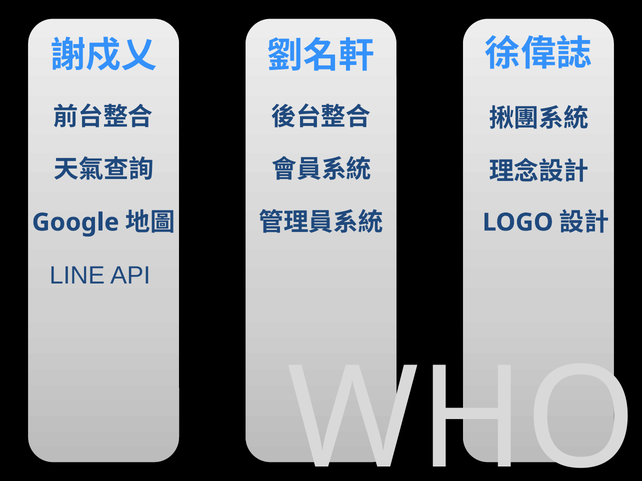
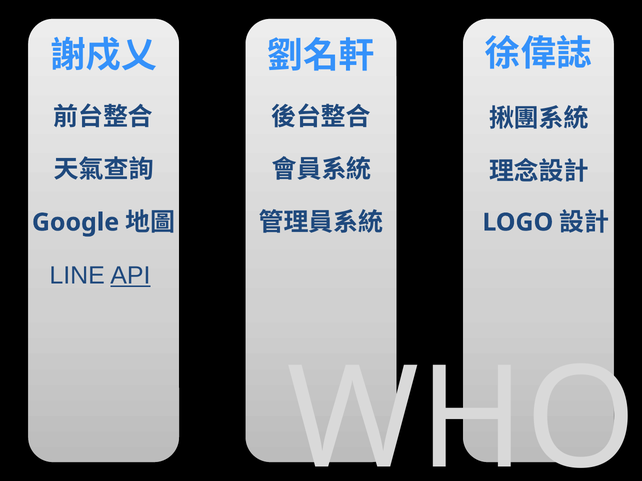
API underline: none -> present
